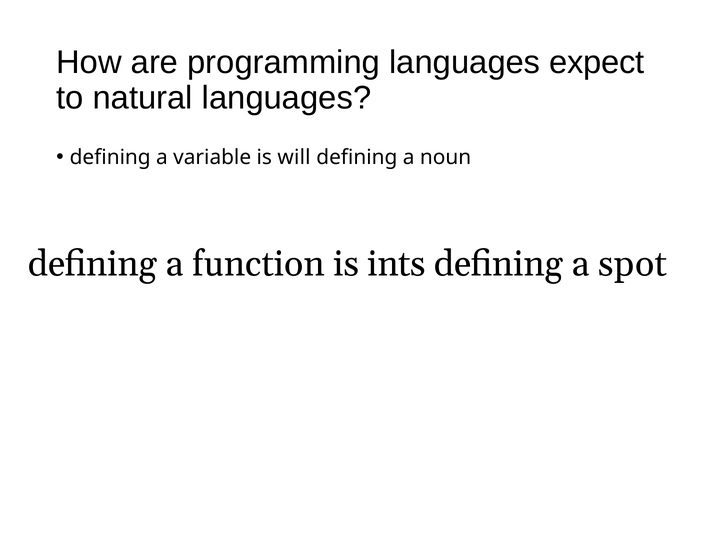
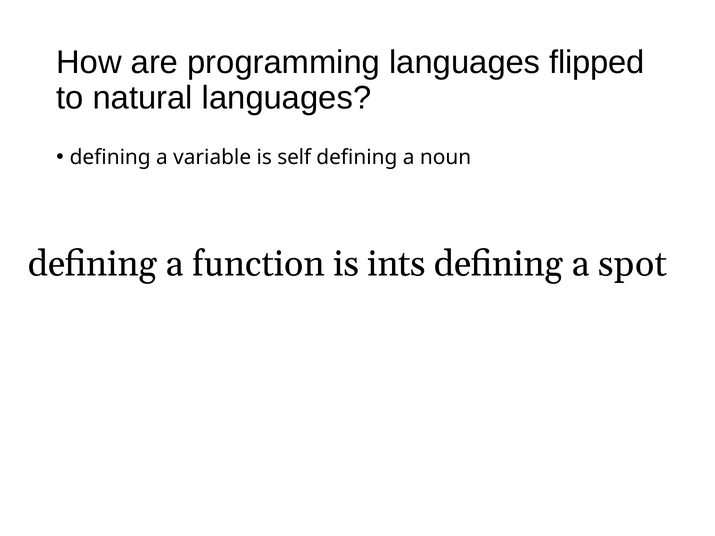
expect: expect -> flipped
will: will -> self
